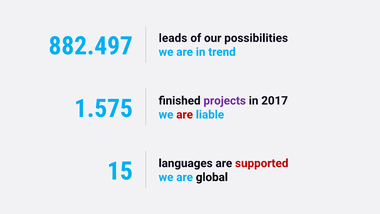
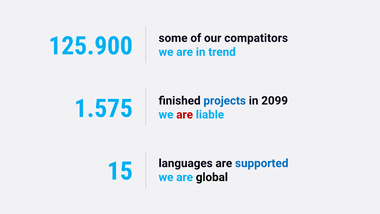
leads: leads -> some
possibilities: possibilities -> compatitors
882.497: 882.497 -> 125.900
projects colour: purple -> blue
2017: 2017 -> 2099
supported colour: red -> blue
